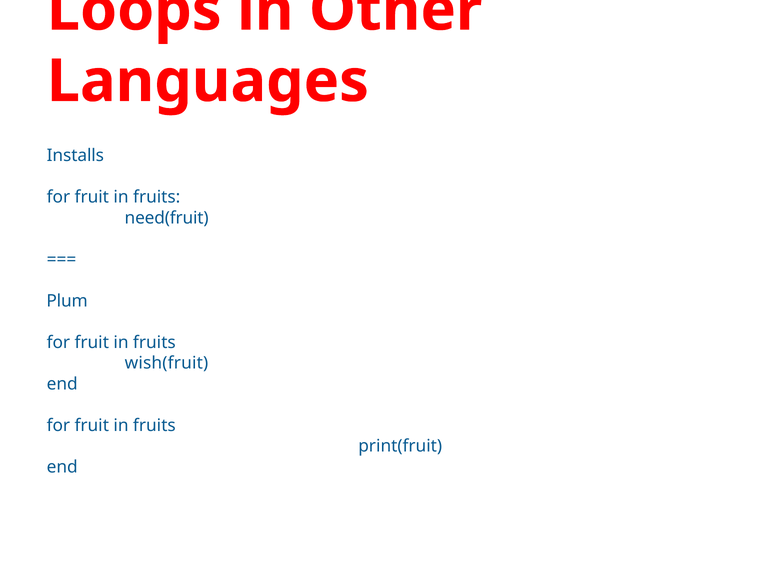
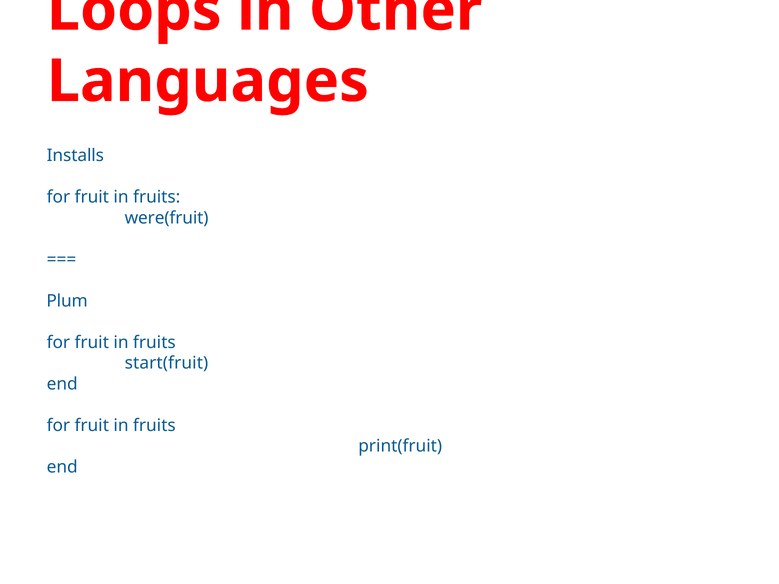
need(fruit: need(fruit -> were(fruit
wish(fruit: wish(fruit -> start(fruit
